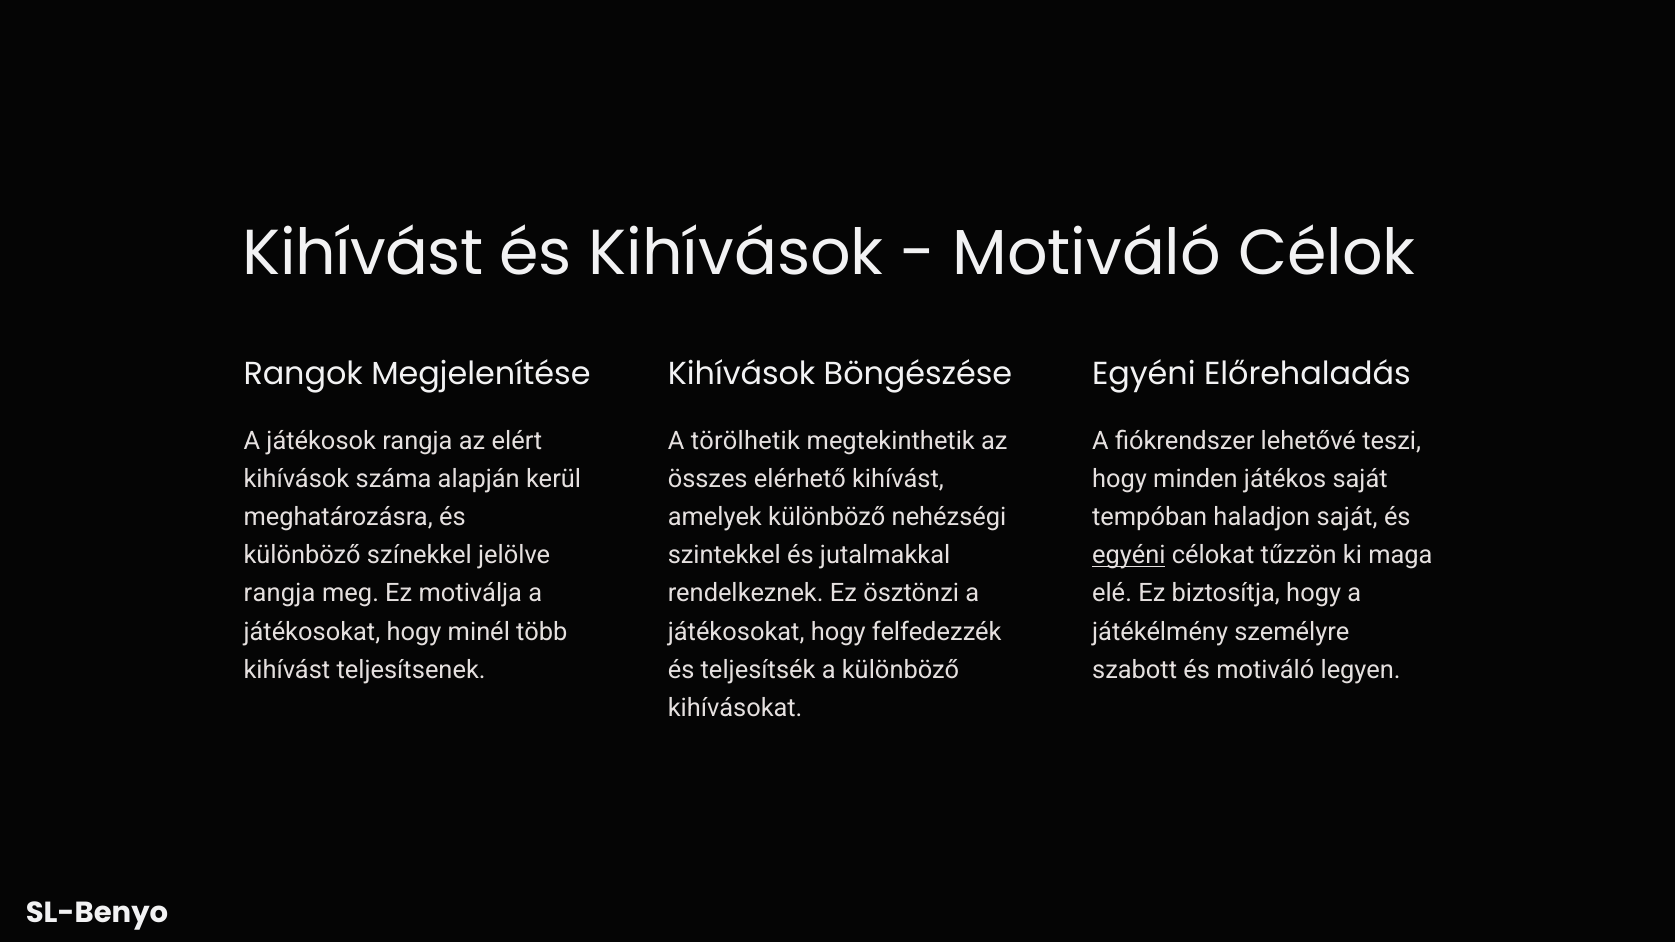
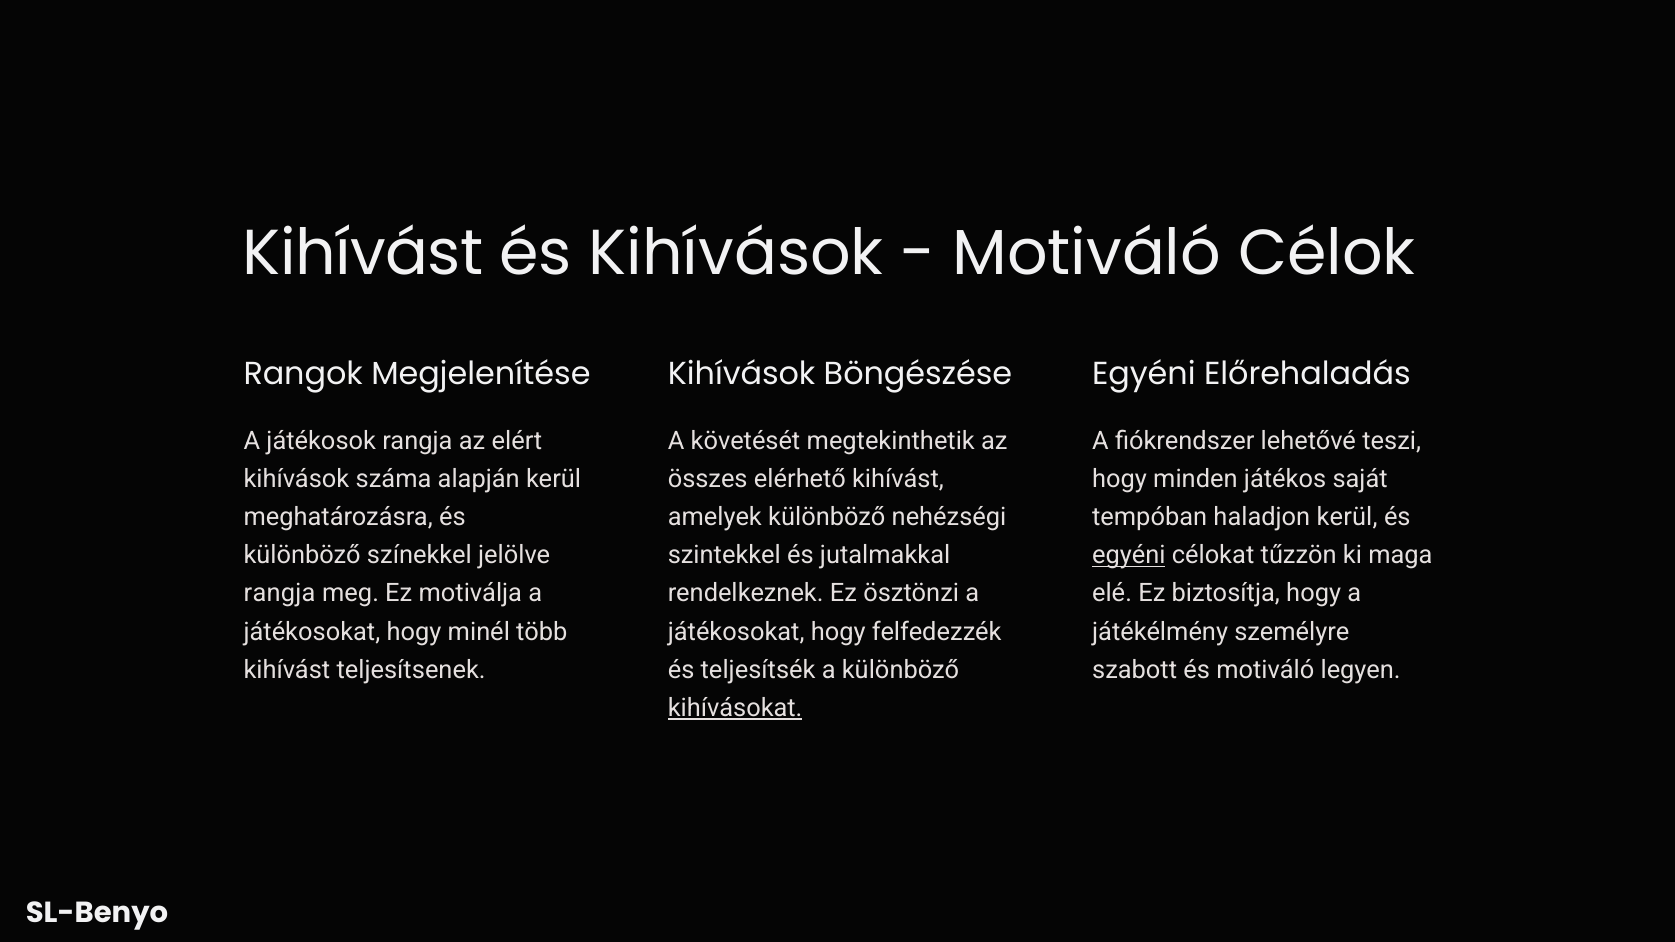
törölhetik: törölhetik -> követését
haladjon saját: saját -> kerül
kihívásokat underline: none -> present
